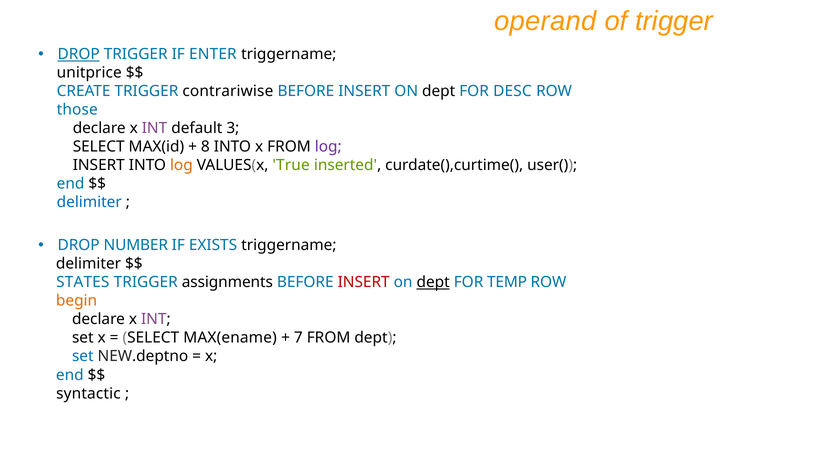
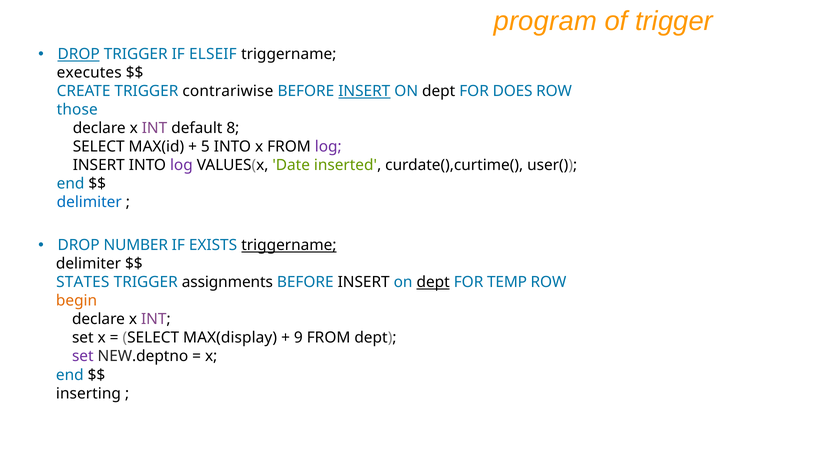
operand: operand -> program
ENTER: ENTER -> ELSEIF
unitprice: unitprice -> executes
INSERT at (364, 91) underline: none -> present
DESC: DESC -> DOES
3: 3 -> 8
8: 8 -> 5
log at (181, 165) colour: orange -> purple
True: True -> Date
triggername at (289, 245) underline: none -> present
INSERT at (364, 282) colour: red -> black
MAX(ename: MAX(ename -> MAX(display
7: 7 -> 9
set at (83, 356) colour: blue -> purple
syntactic: syntactic -> inserting
